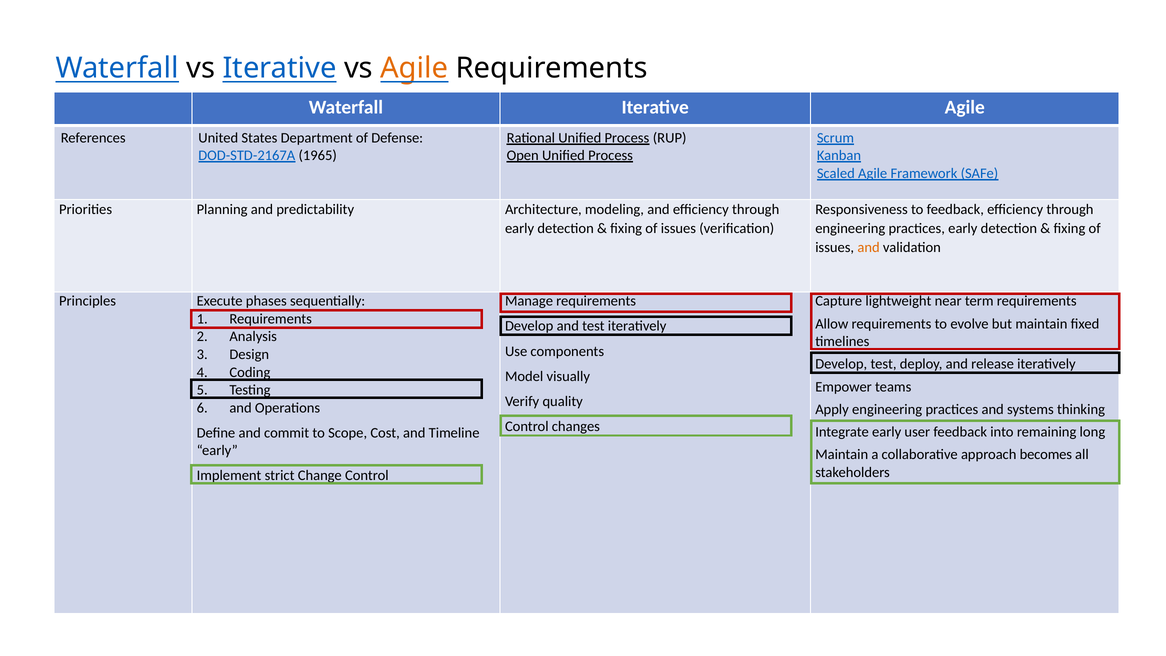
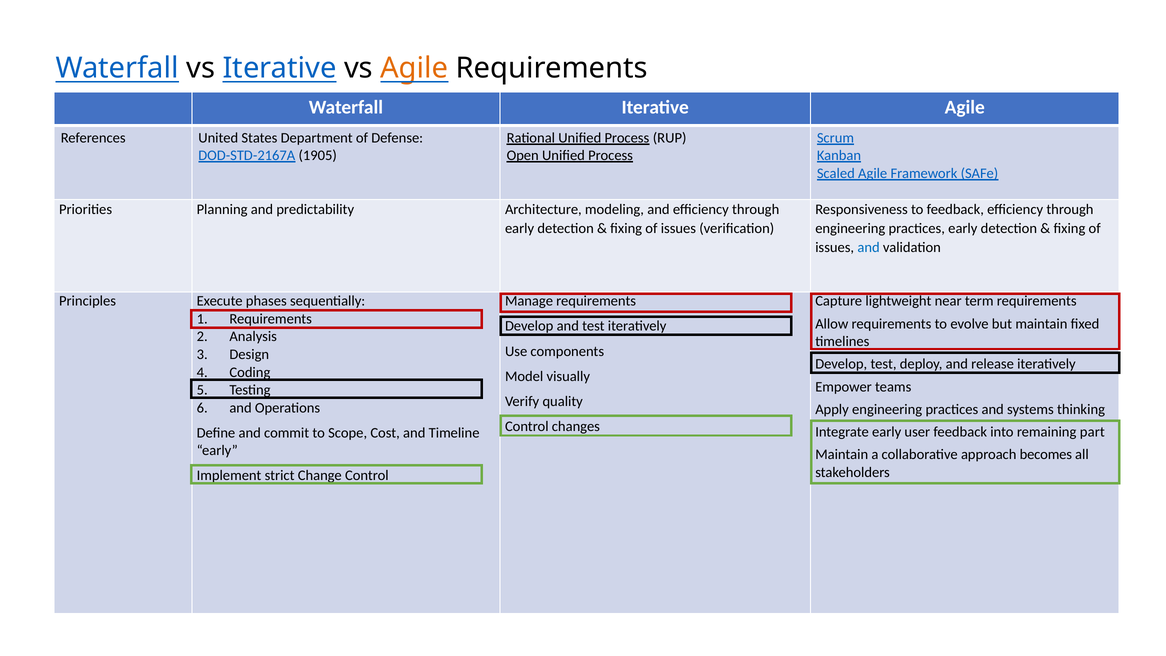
1965: 1965 -> 1905
and at (869, 248) colour: orange -> blue
long: long -> part
